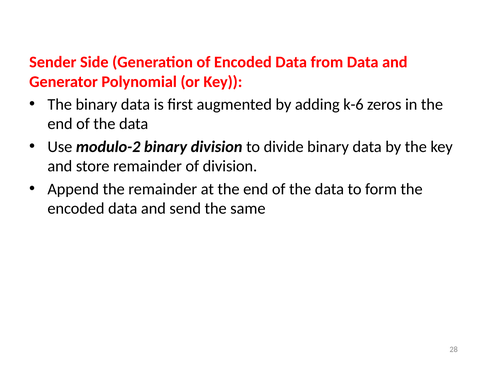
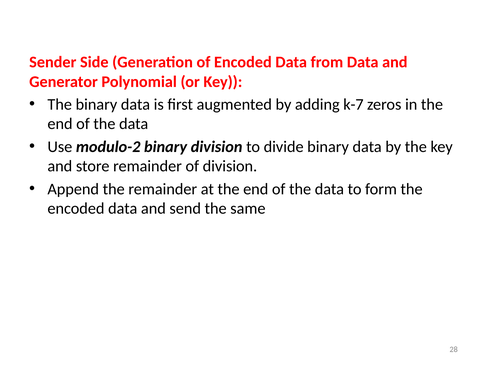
k-6: k-6 -> k-7
